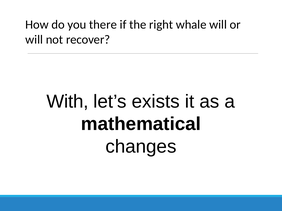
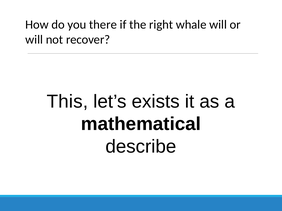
With: With -> This
changes: changes -> describe
